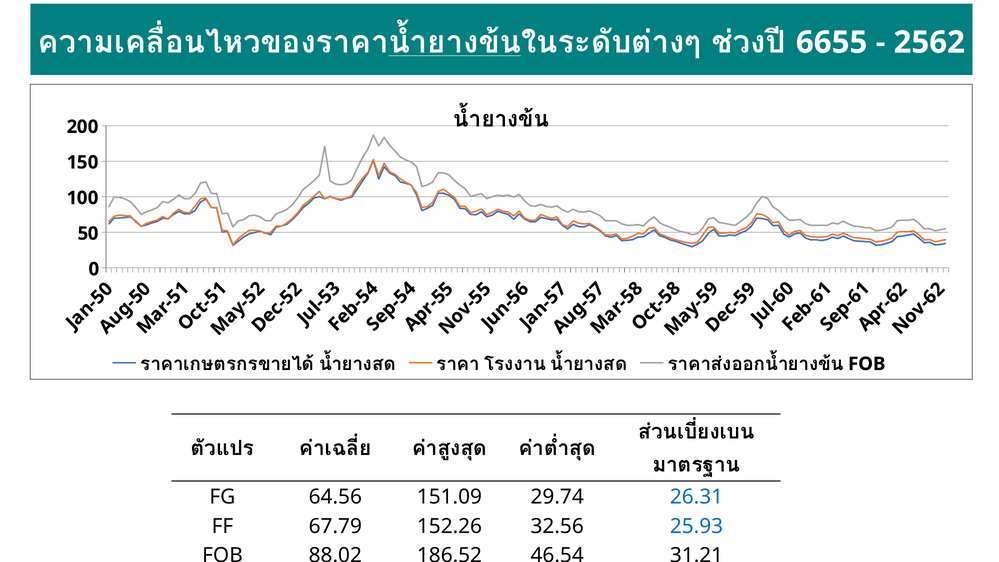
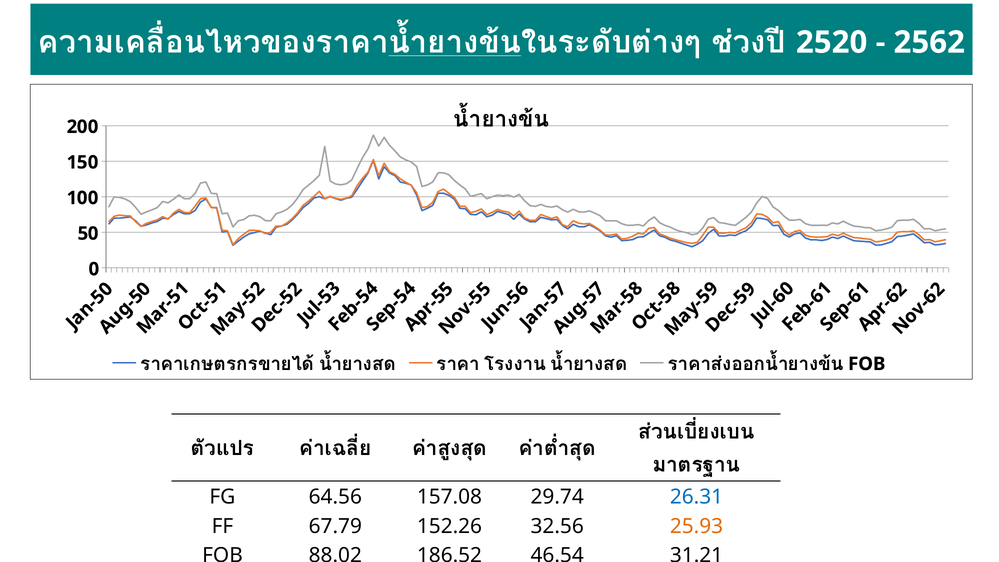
6655: 6655 -> 2520
151.09: 151.09 -> 157.08
25.93 colour: blue -> orange
